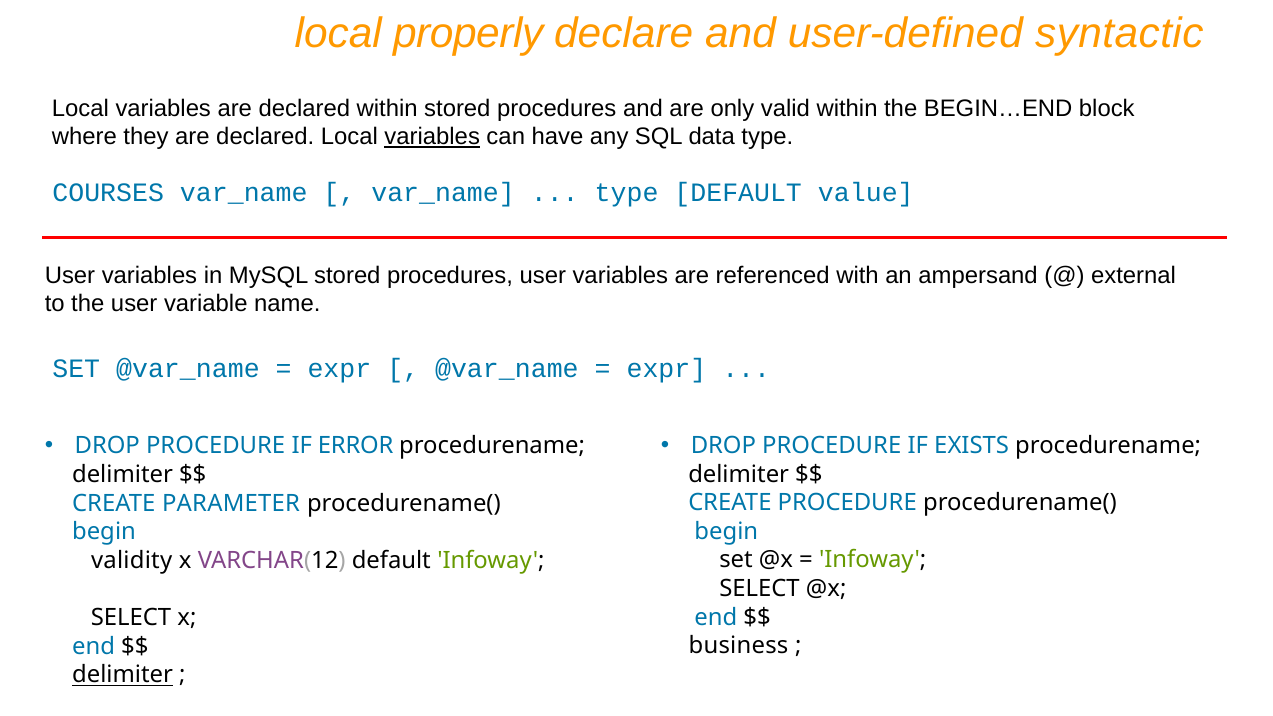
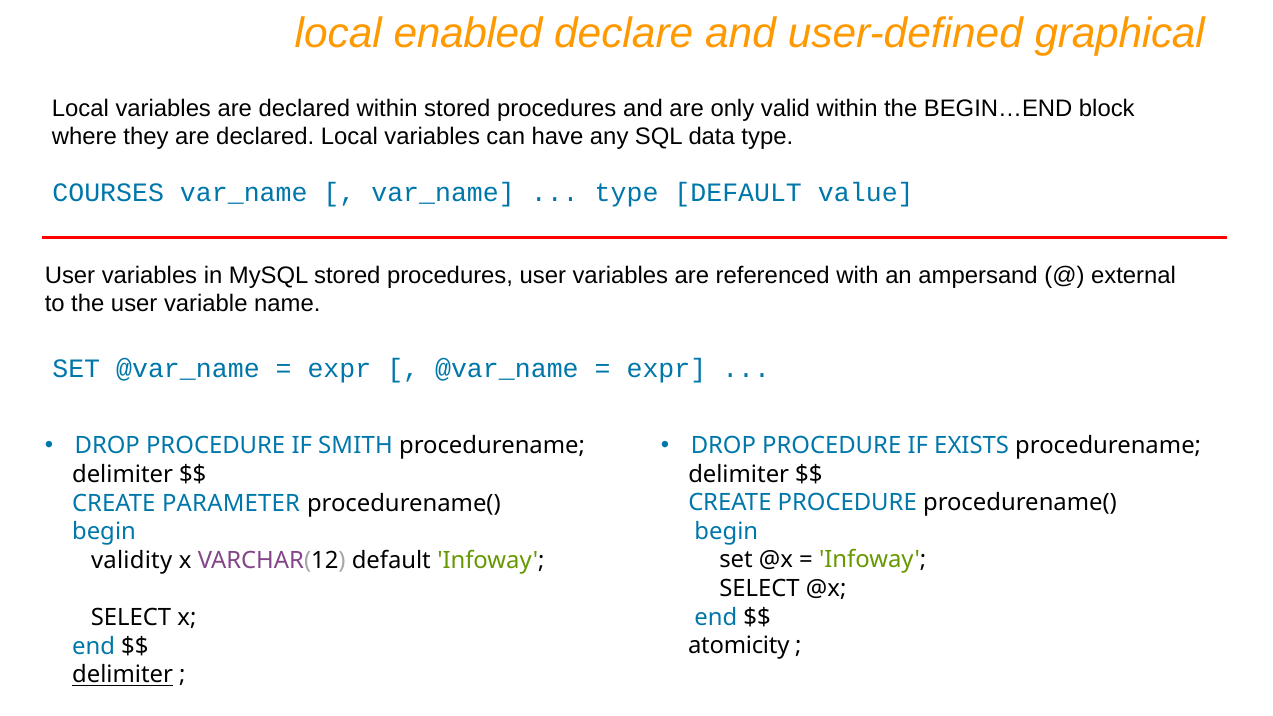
properly: properly -> enabled
syntactic: syntactic -> graphical
variables at (432, 137) underline: present -> none
ERROR: ERROR -> SMITH
business: business -> atomicity
